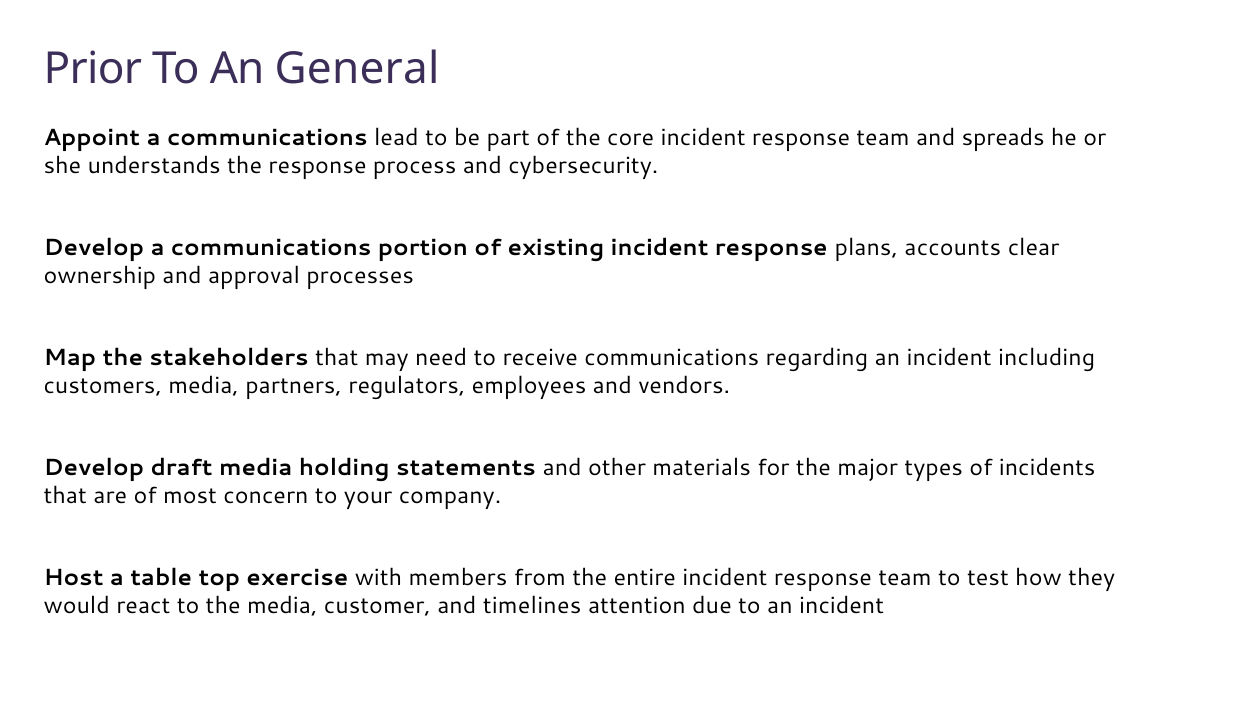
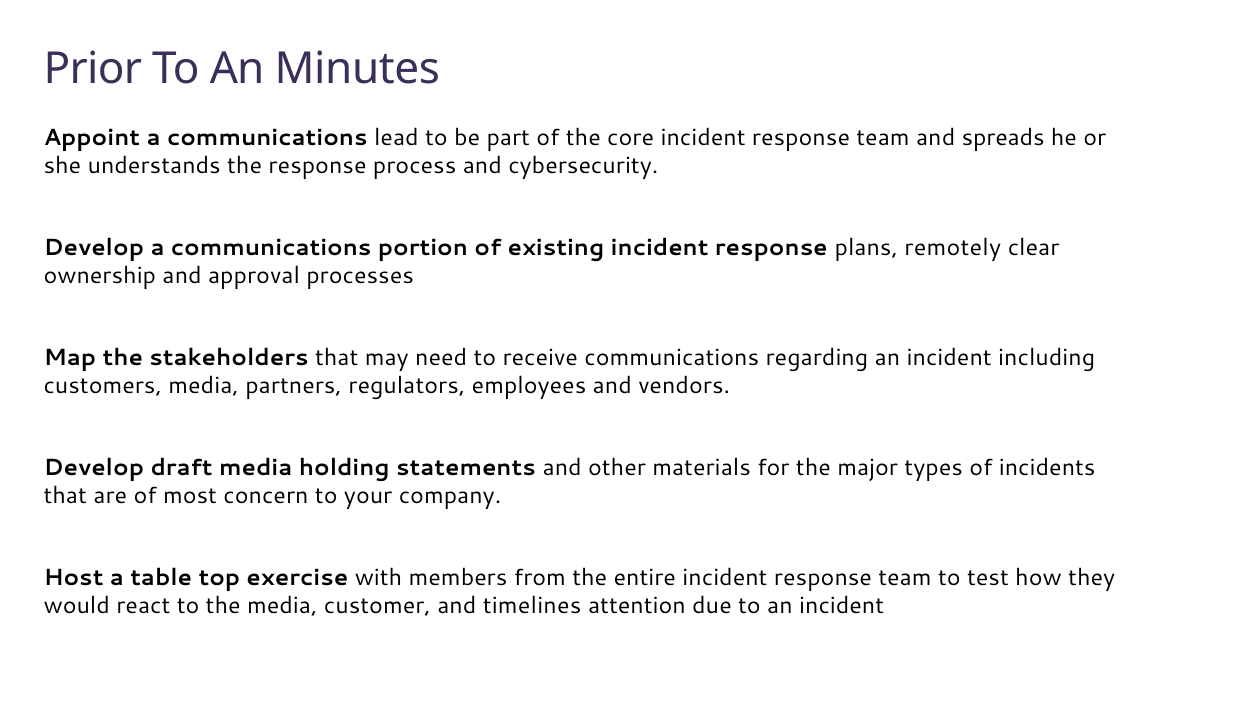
General: General -> Minutes
accounts: accounts -> remotely
